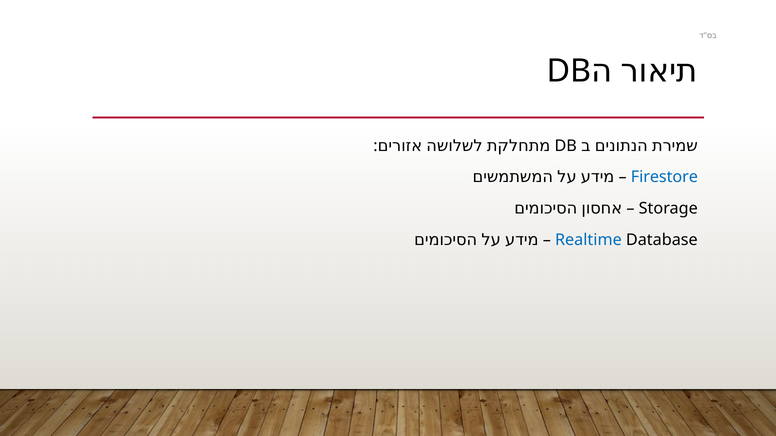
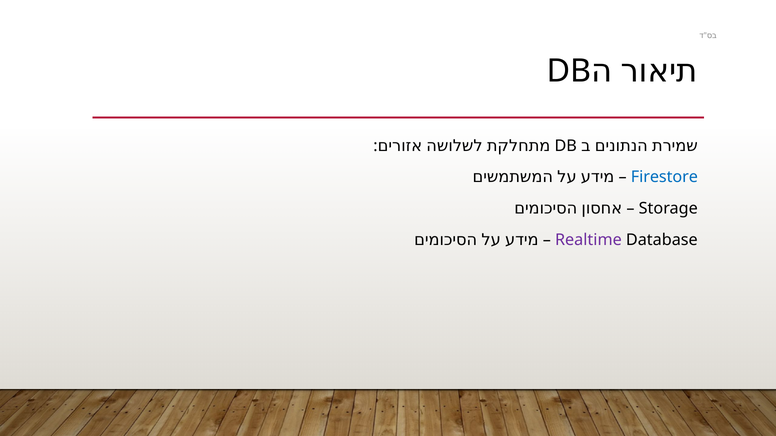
Realtime colour: blue -> purple
